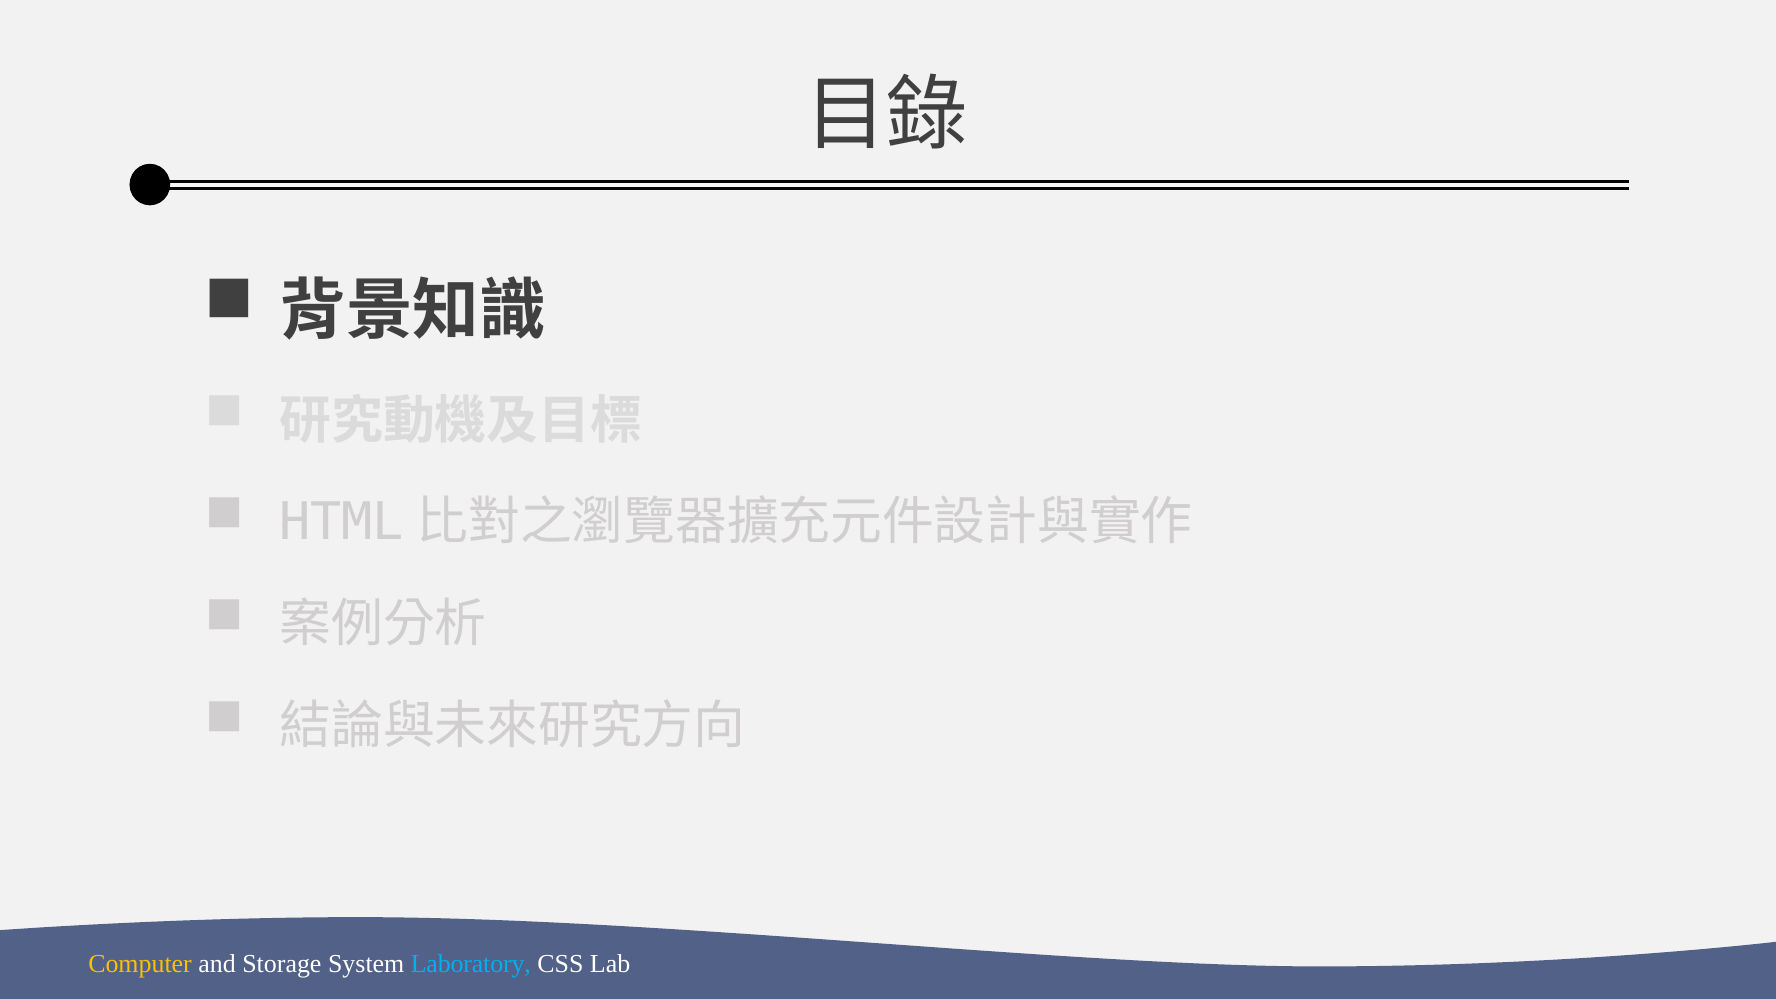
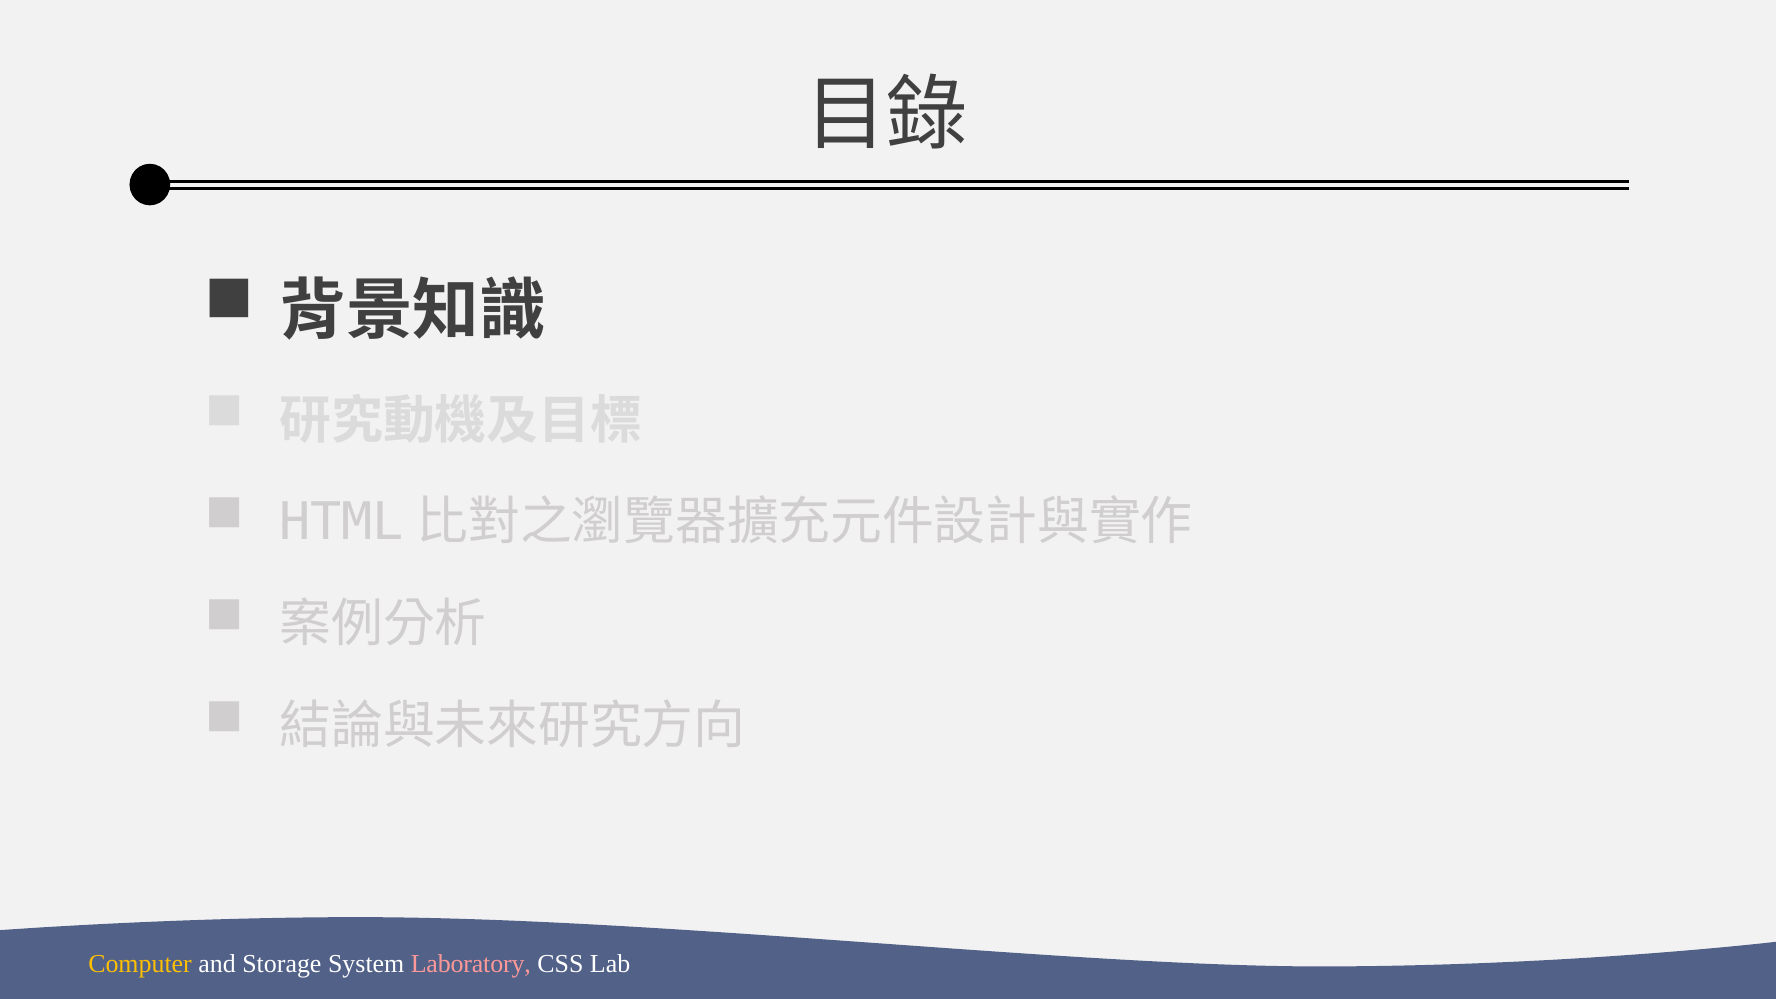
Laboratory colour: light blue -> pink
